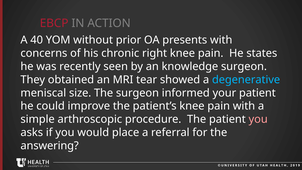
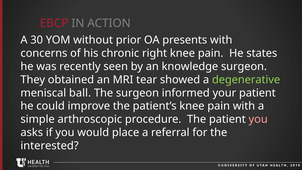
40: 40 -> 30
degenerative colour: light blue -> light green
size: size -> ball
answering: answering -> interested
